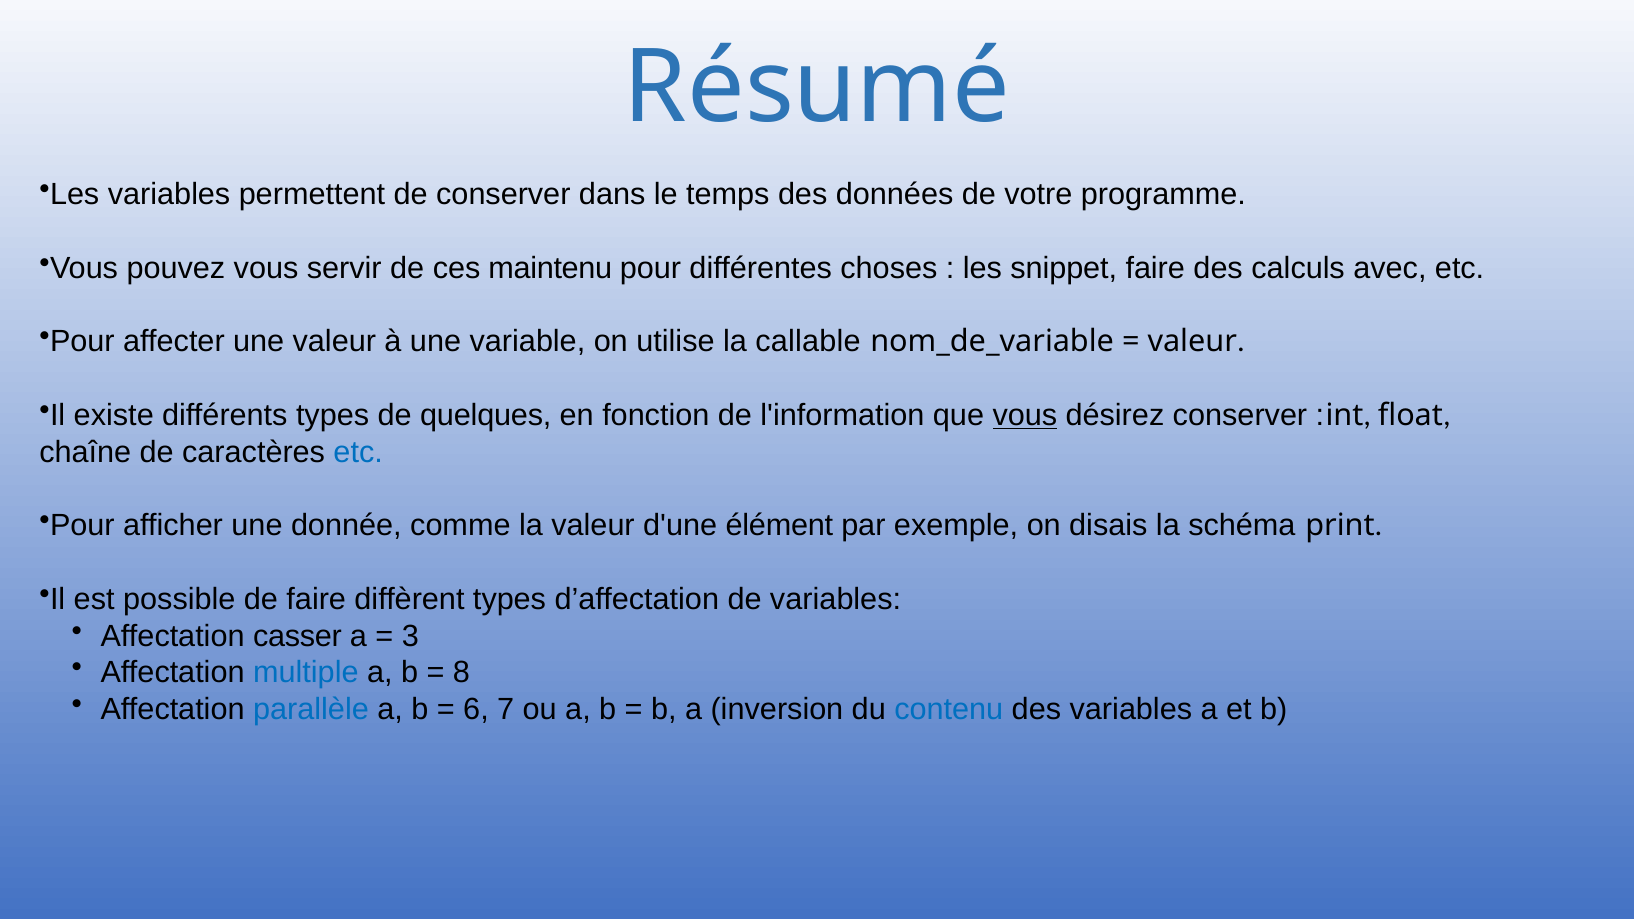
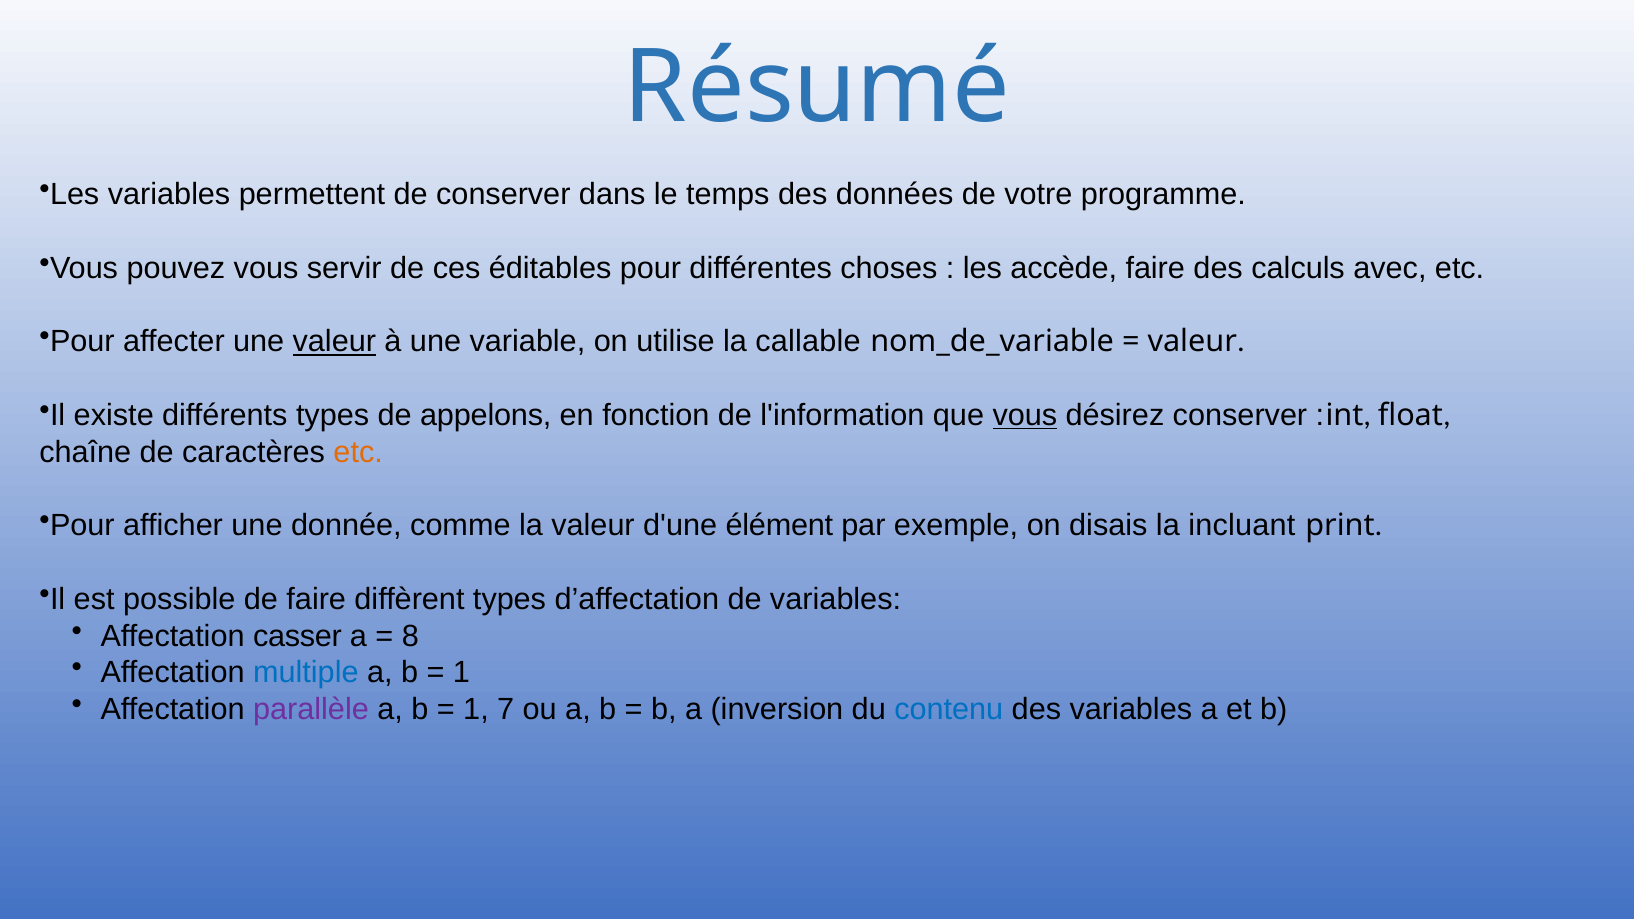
maintenu: maintenu -> éditables
snippet: snippet -> accède
valeur at (334, 342) underline: none -> present
quelques: quelques -> appelons
etc at (358, 452) colour: blue -> orange
schéma: schéma -> incluant
3: 3 -> 8
8 at (461, 673): 8 -> 1
parallèle colour: blue -> purple
6 at (476, 710): 6 -> 1
